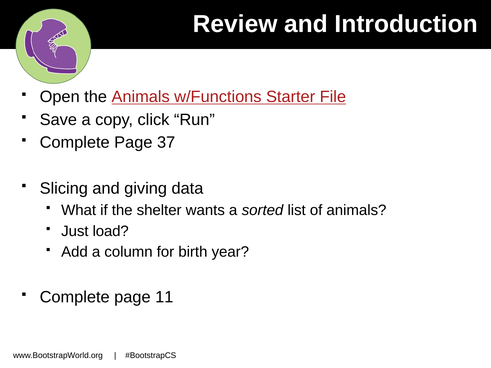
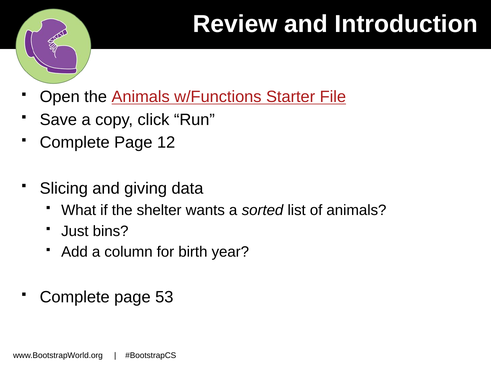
37: 37 -> 12
load: load -> bins
11: 11 -> 53
